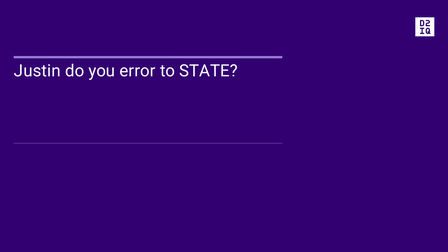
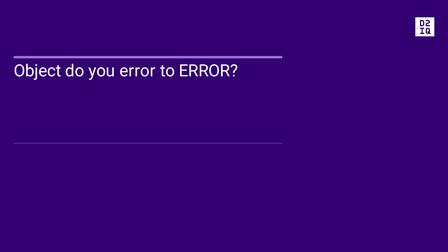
Justin: Justin -> Object
to STATE: STATE -> ERROR
